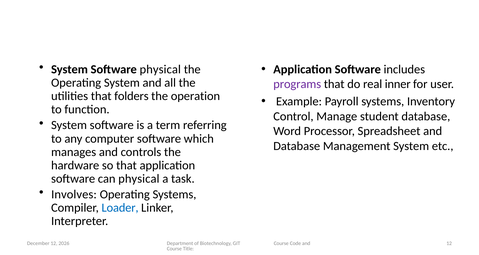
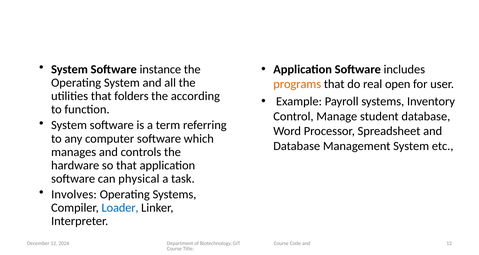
Software physical: physical -> instance
programs colour: purple -> orange
inner: inner -> open
operation: operation -> according
